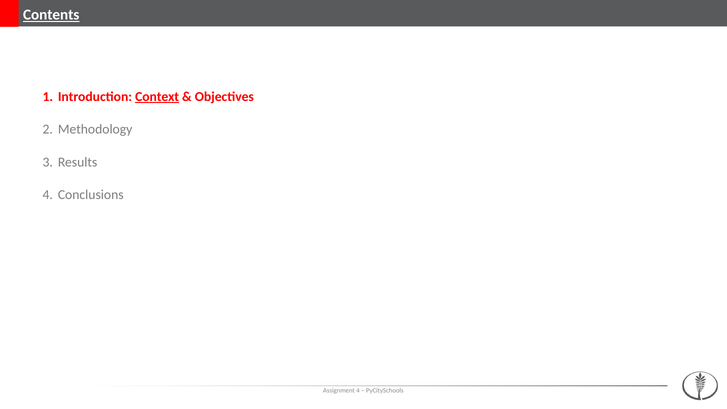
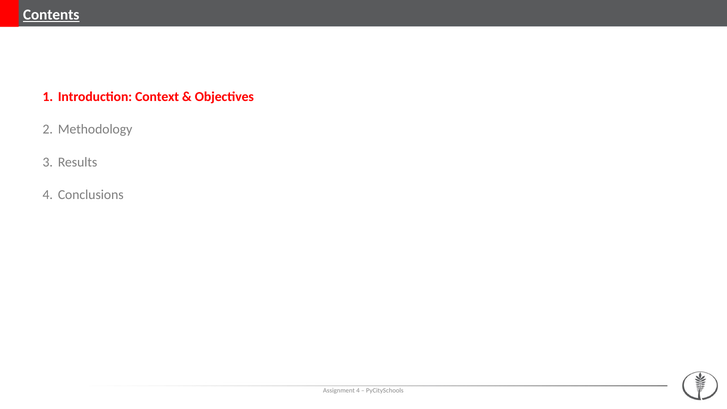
Context underline: present -> none
